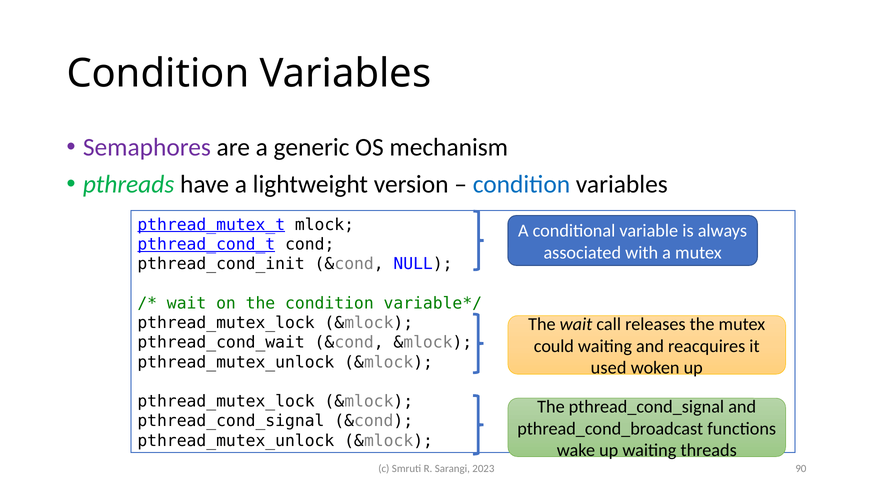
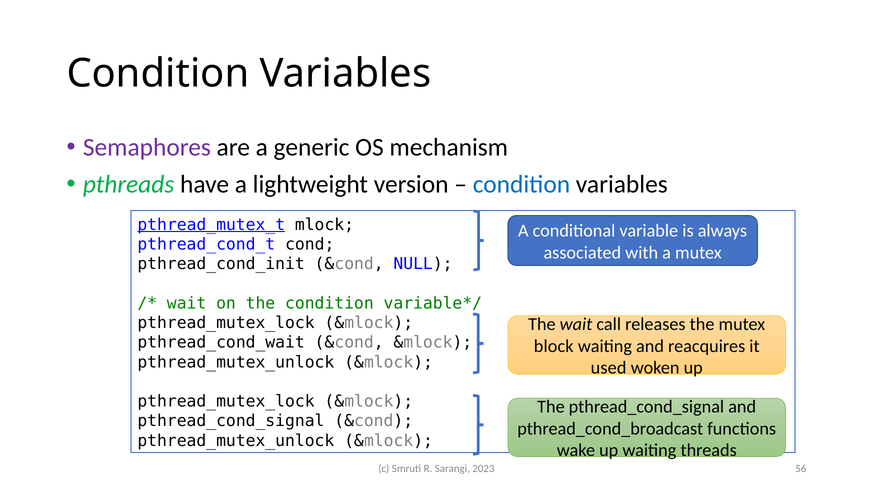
pthread_cond_t underline: present -> none
could: could -> block
90: 90 -> 56
